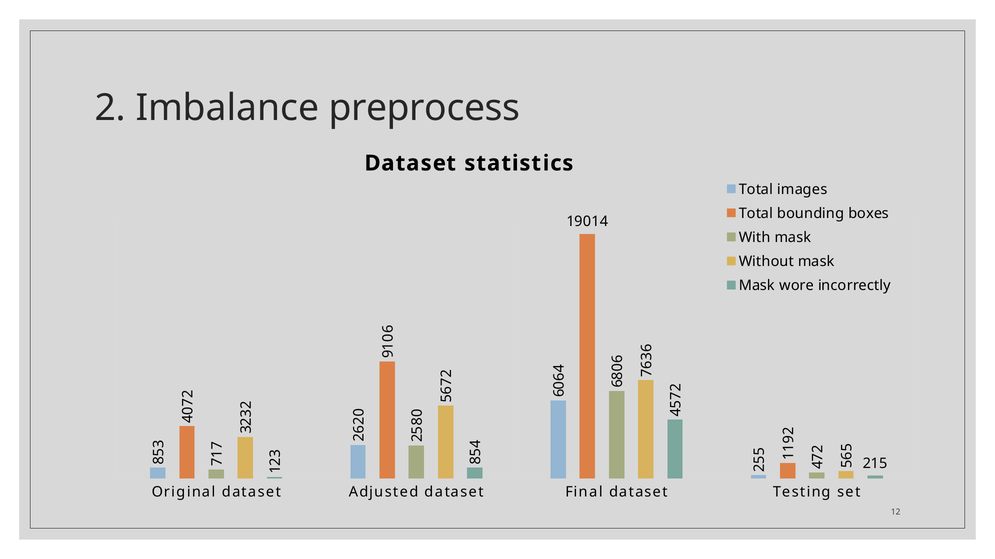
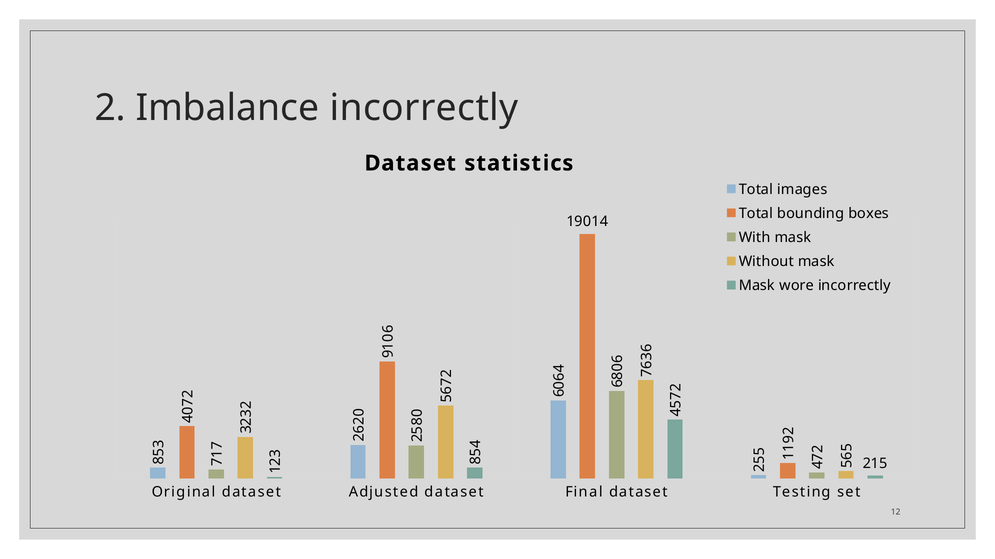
Imbalance preprocess: preprocess -> incorrectly
